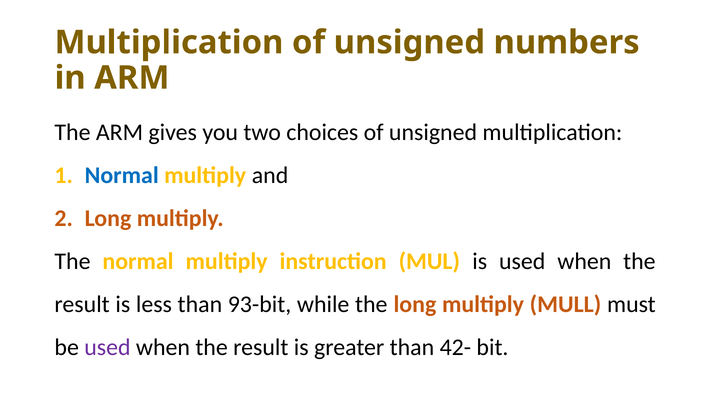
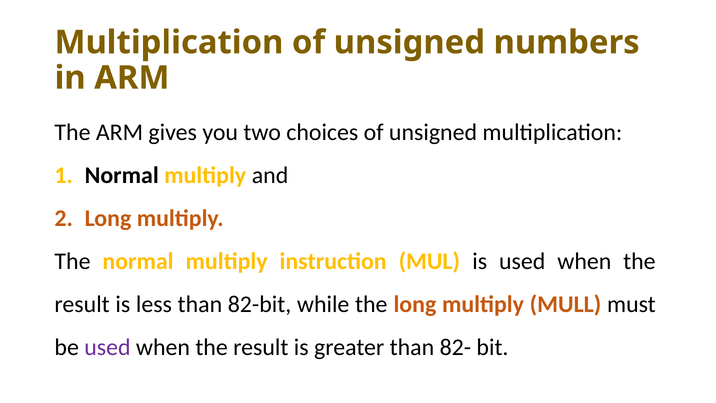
Normal at (122, 175) colour: blue -> black
93-bit: 93-bit -> 82-bit
42-: 42- -> 82-
